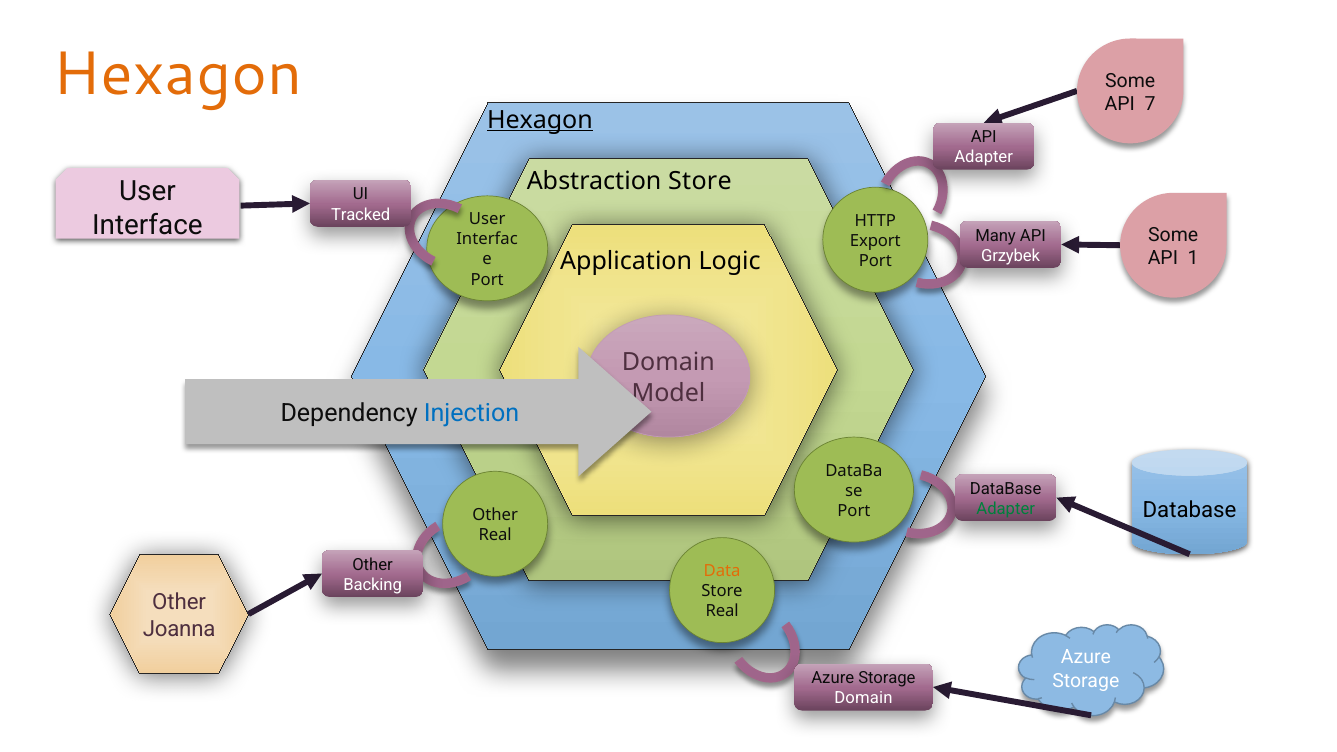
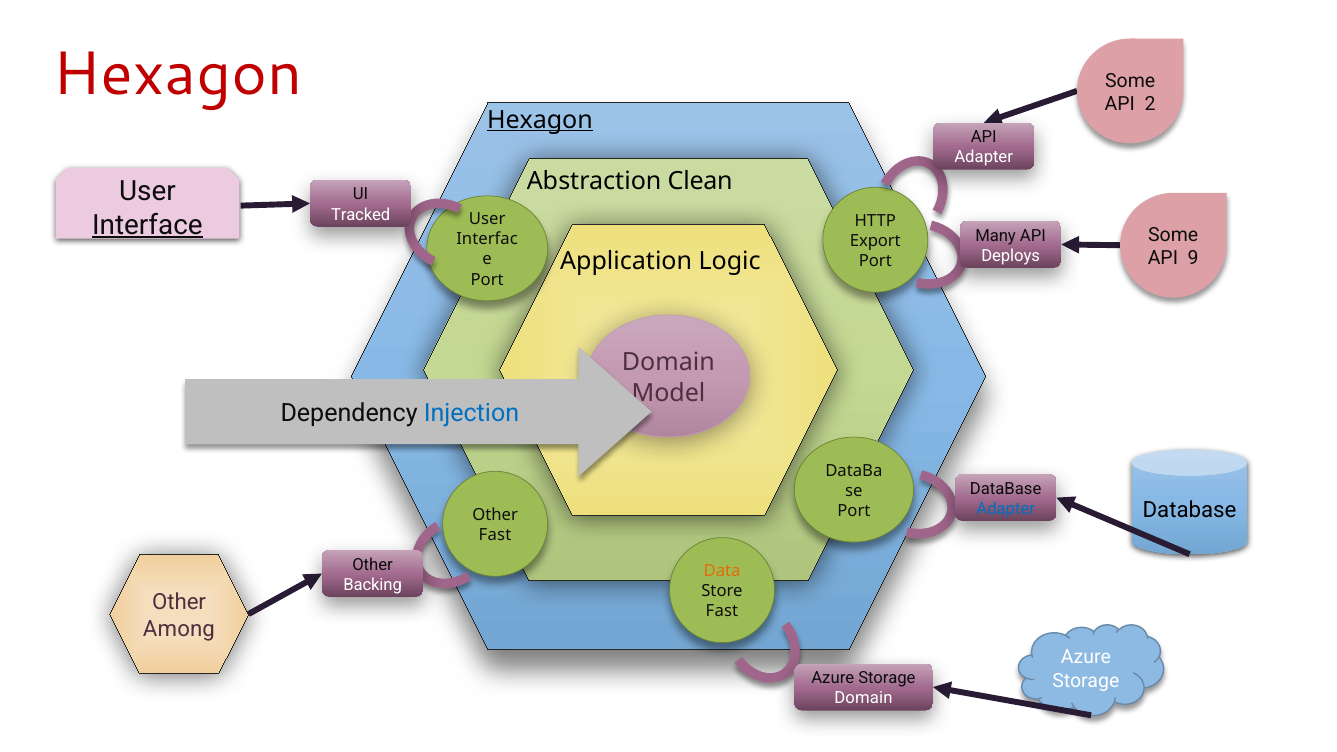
Hexagon at (178, 74) colour: orange -> red
7: 7 -> 2
Abstraction Store: Store -> Clean
Interface underline: none -> present
Grzybek: Grzybek -> Deploys
1: 1 -> 9
Adapter at (1006, 509) colour: green -> blue
Real at (495, 535): Real -> Fast
Real at (722, 611): Real -> Fast
Joanna: Joanna -> Among
